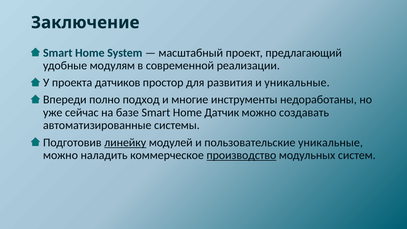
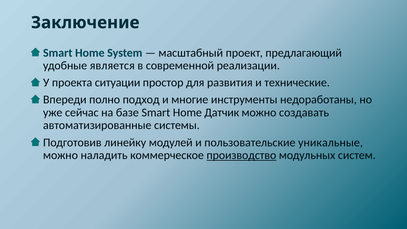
модулям: модулям -> является
датчиков: датчиков -> ситуации
и уникальные: уникальные -> технические
линейку underline: present -> none
